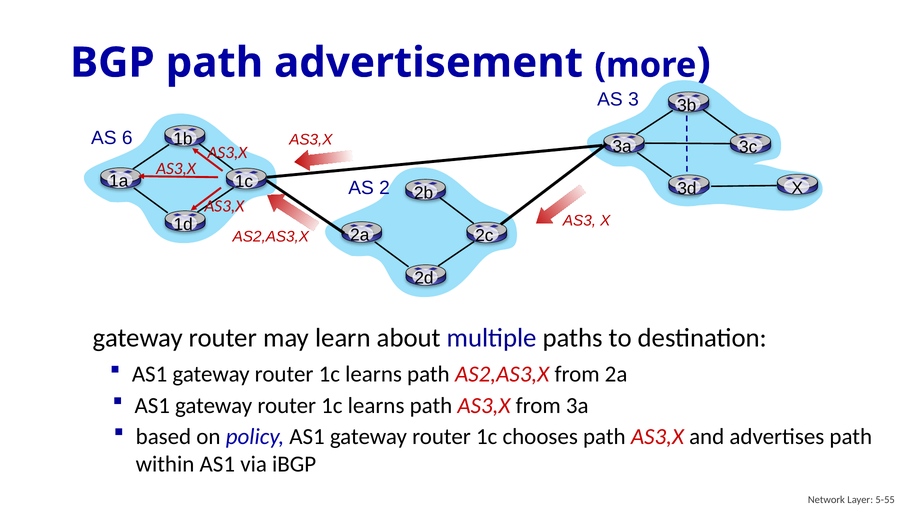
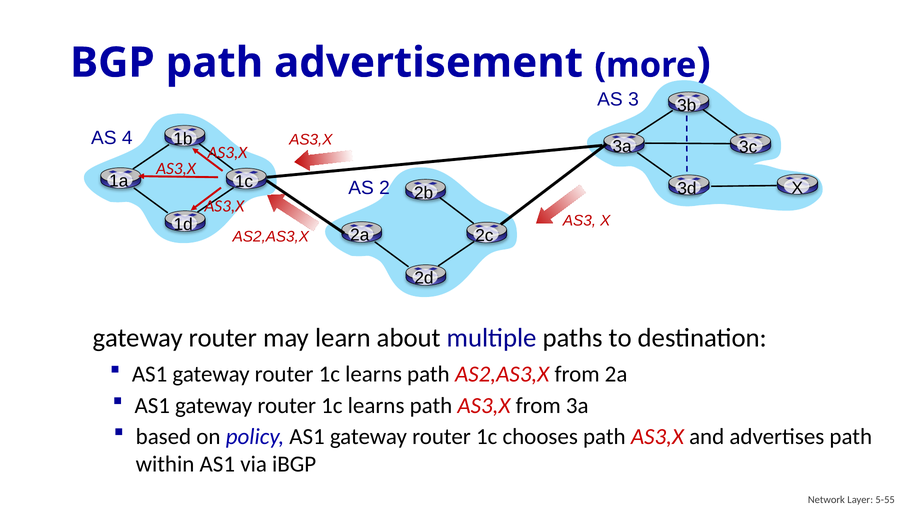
6: 6 -> 4
